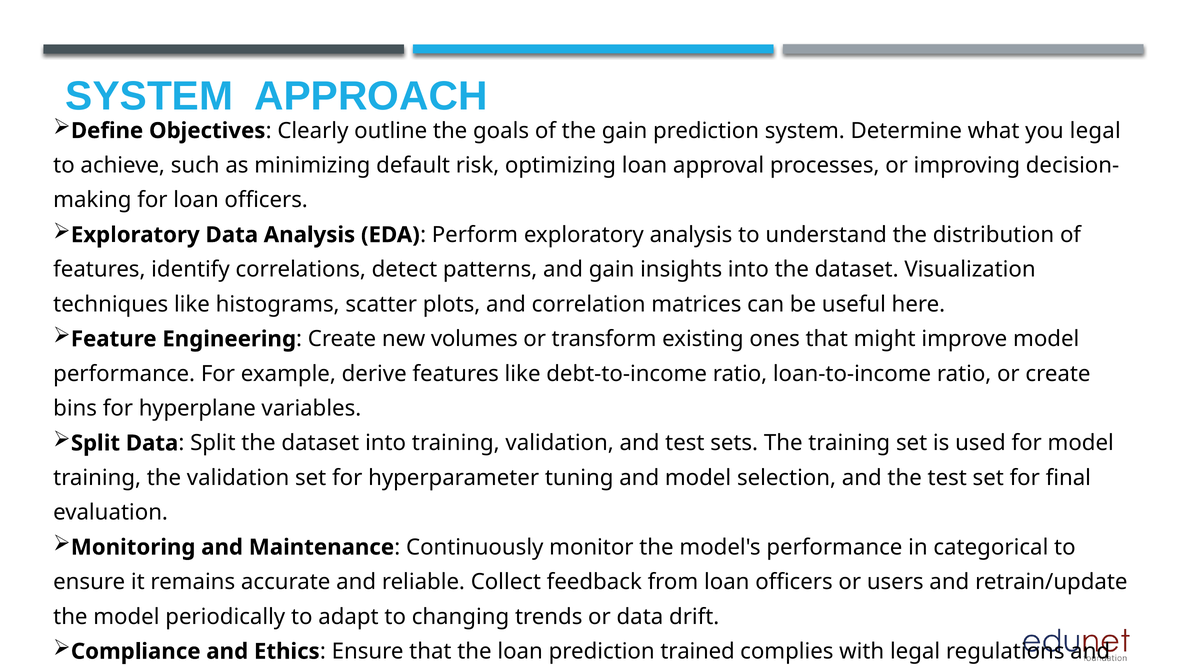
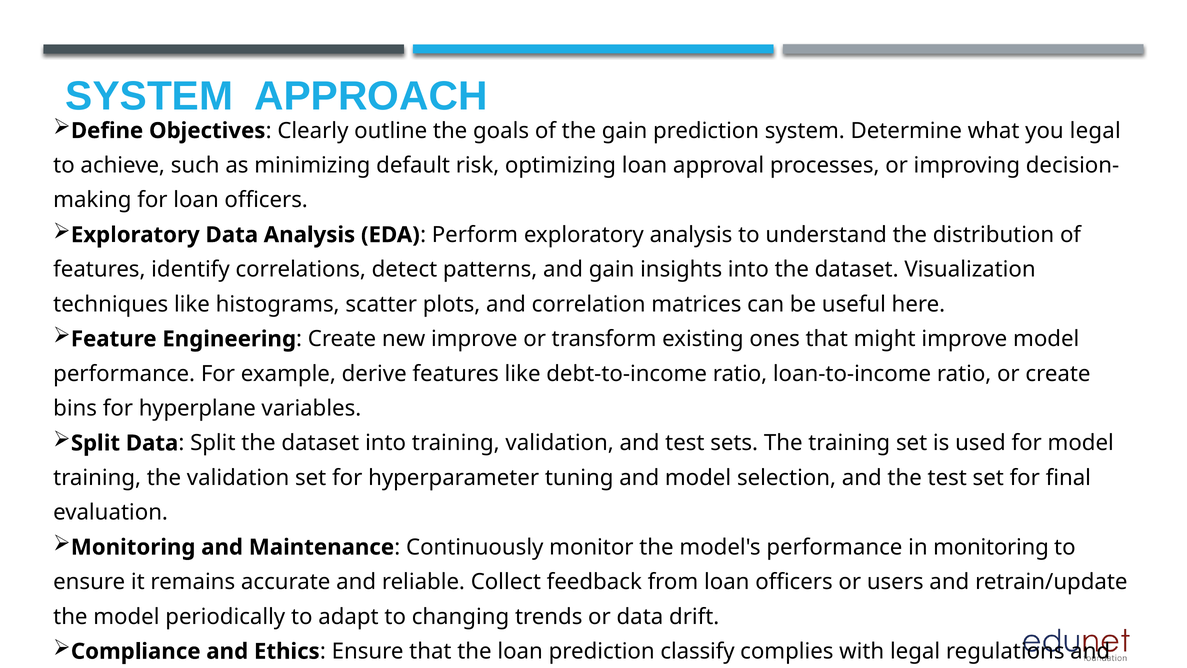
new volumes: volumes -> improve
in categorical: categorical -> monitoring
trained: trained -> classify
